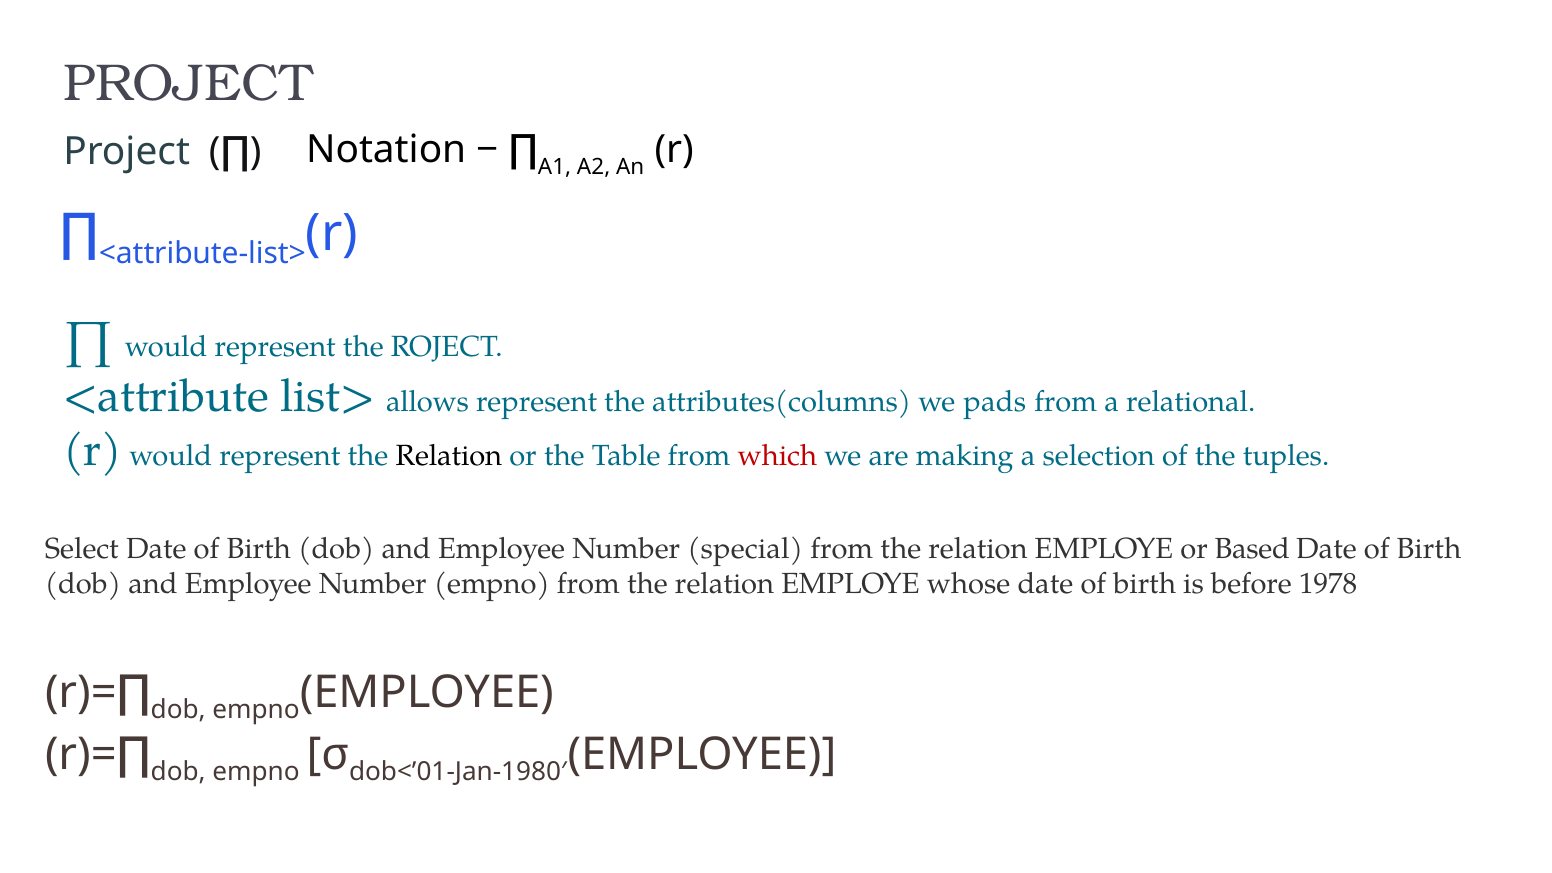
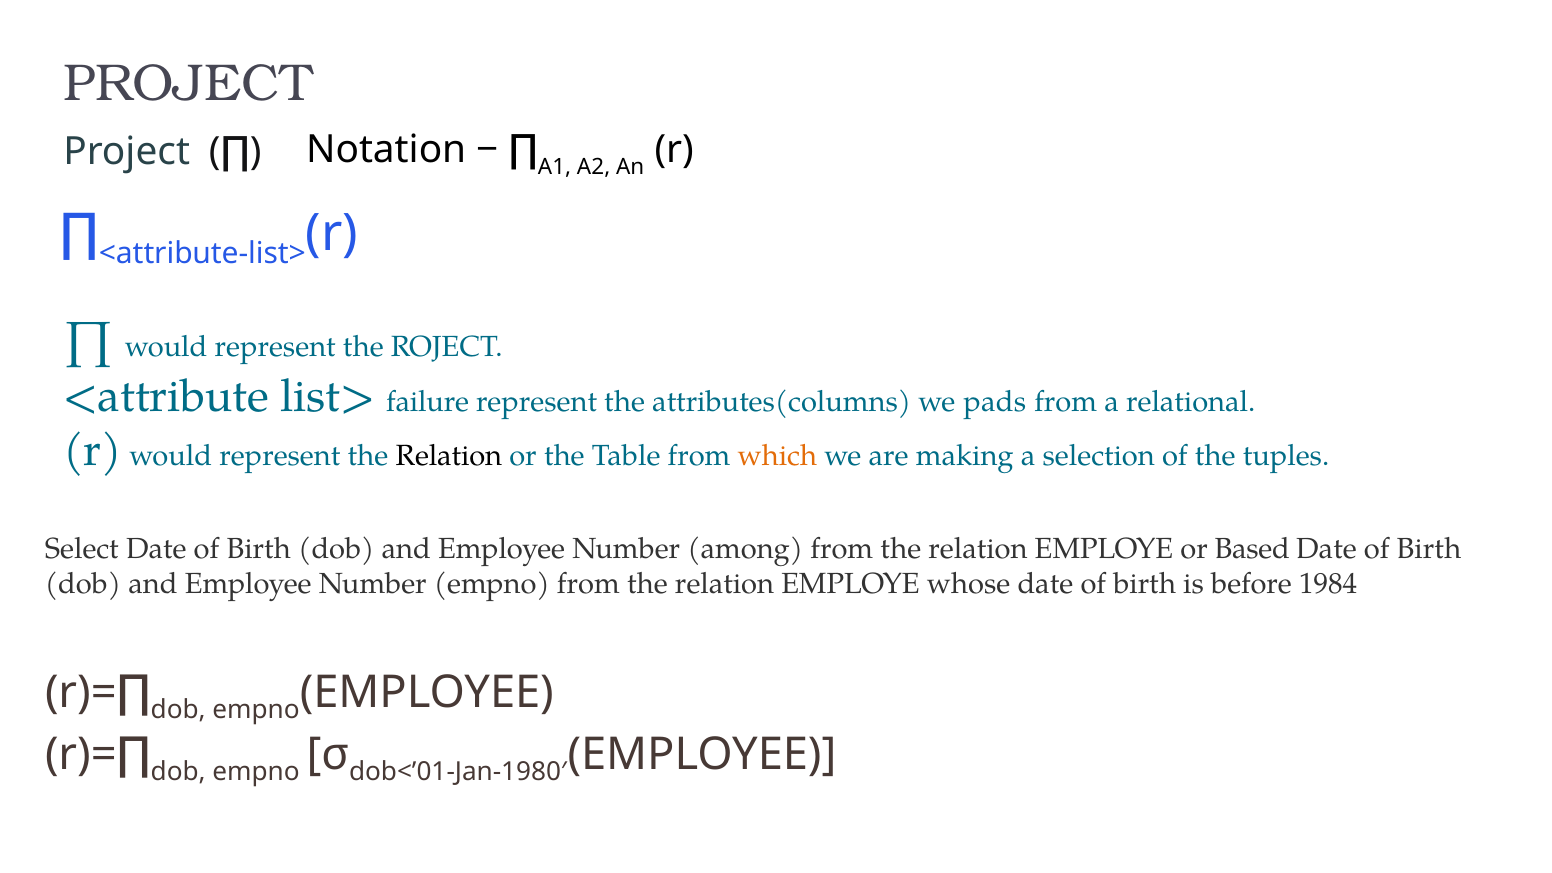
allows: allows -> failure
which colour: red -> orange
special: special -> among
1978: 1978 -> 1984
